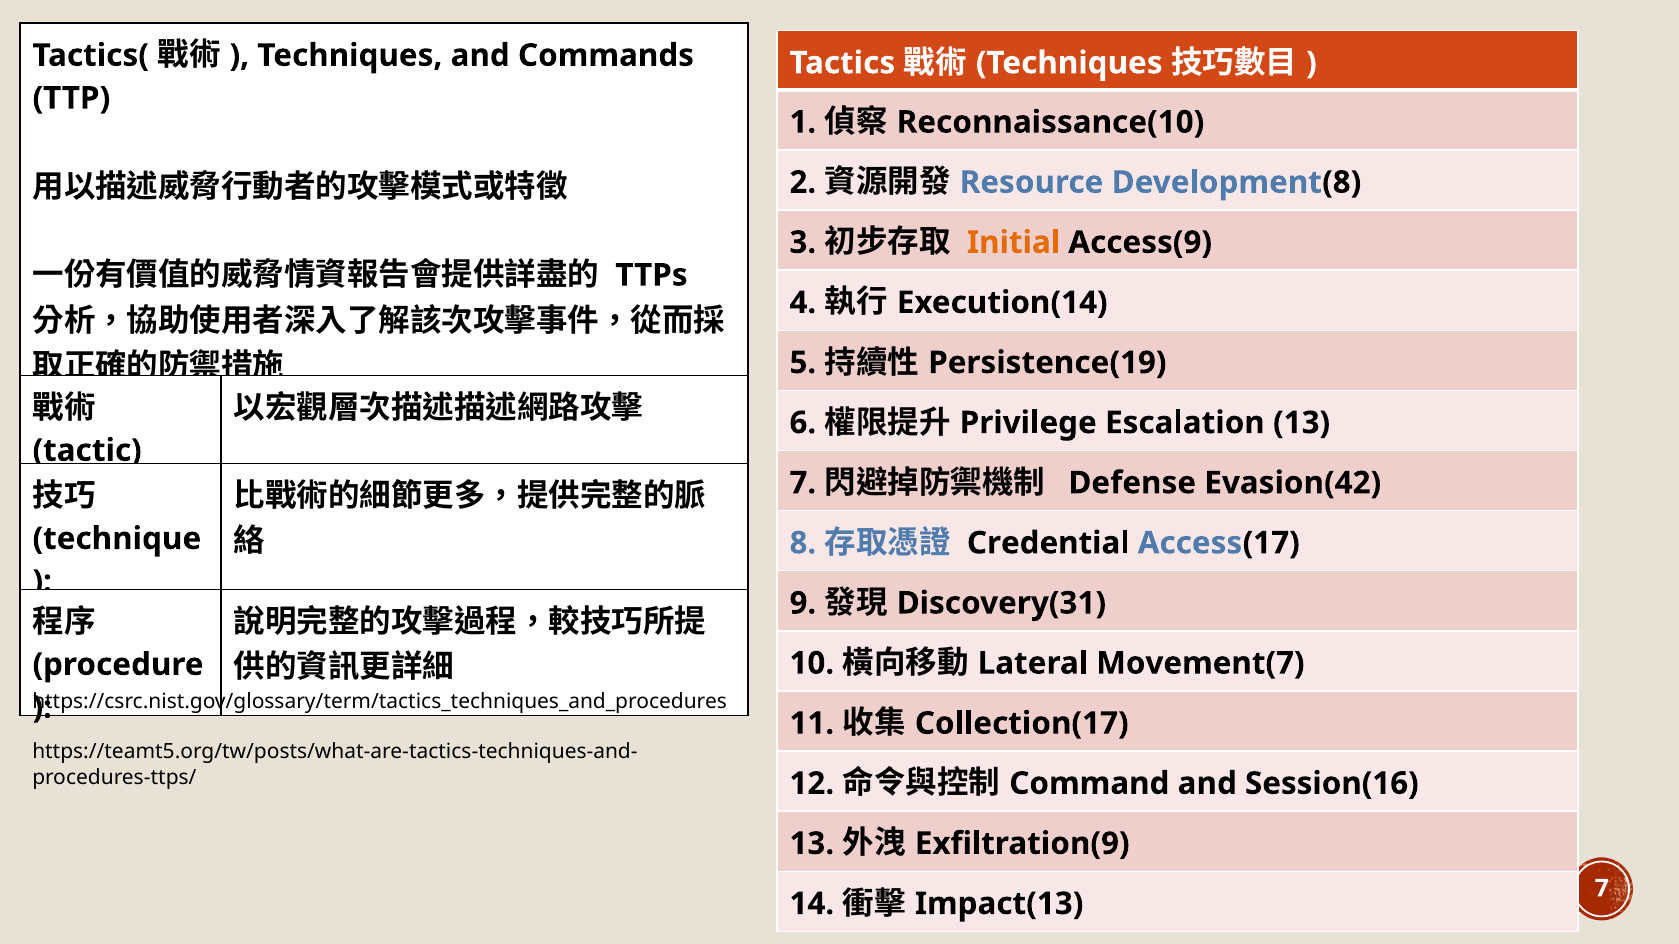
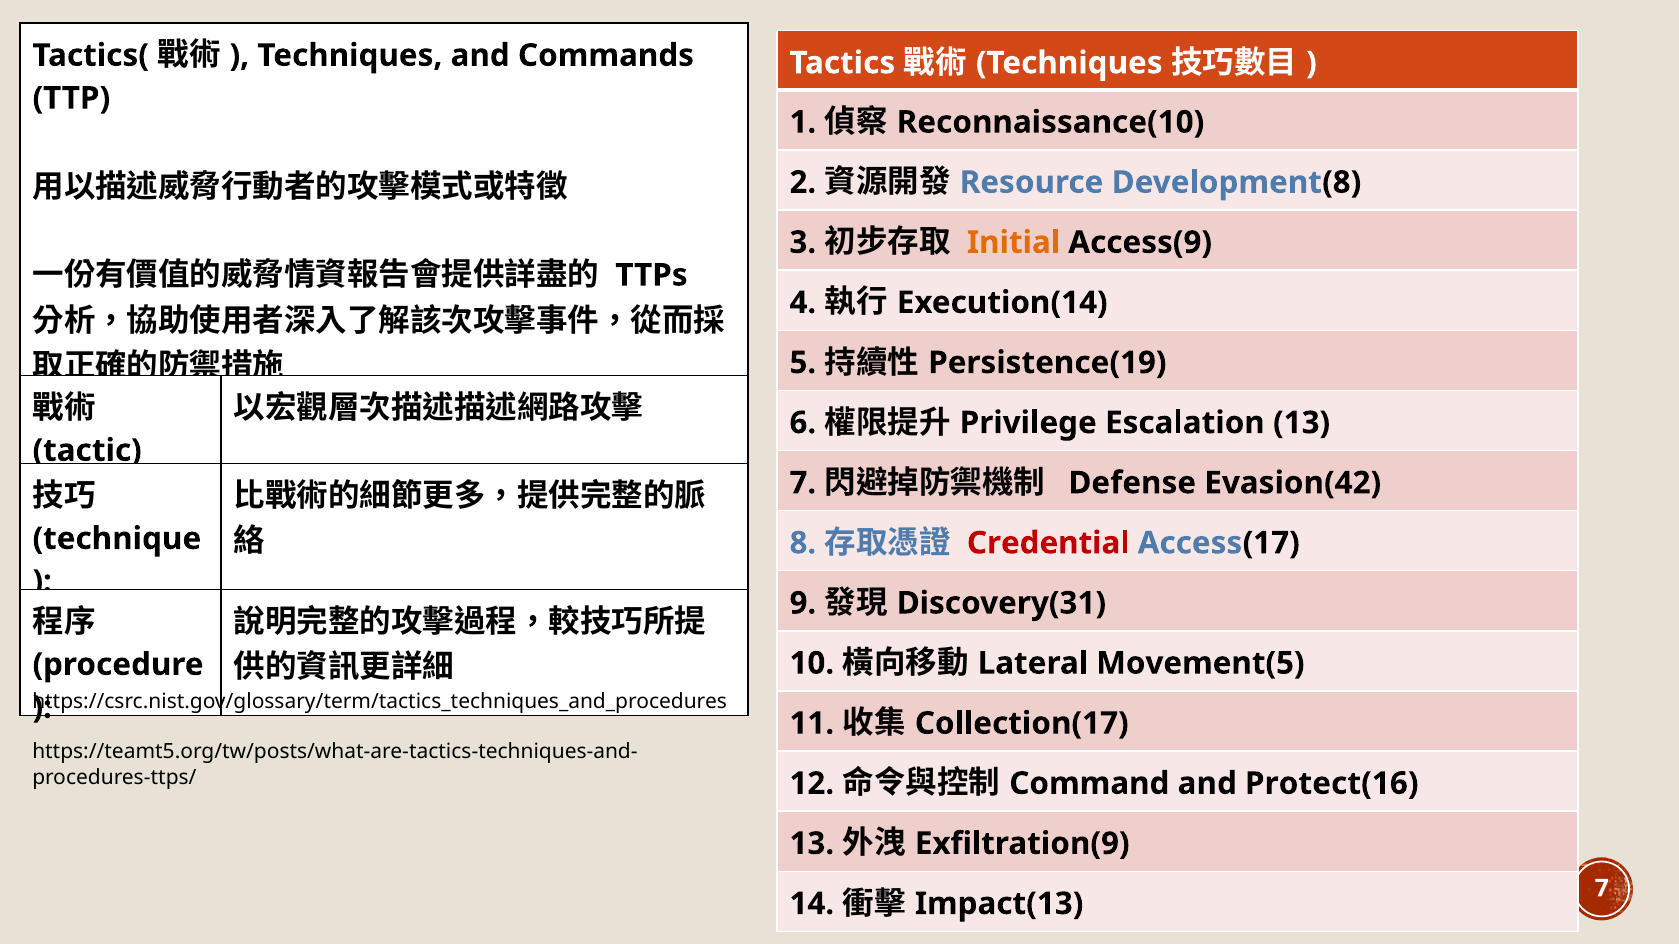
Credential colour: black -> red
Movement(7: Movement(7 -> Movement(5
Session(16: Session(16 -> Protect(16
